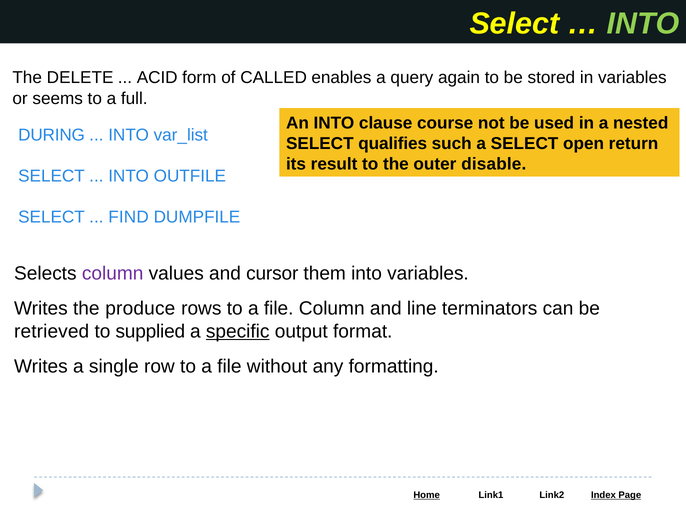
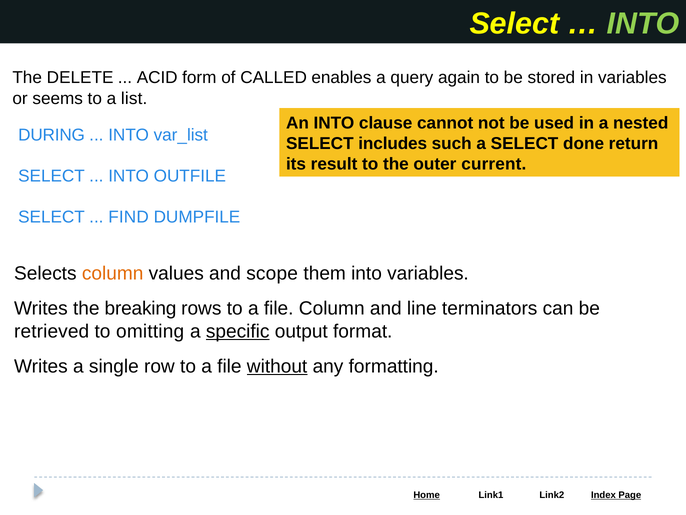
full: full -> list
course: course -> cannot
qualifies: qualifies -> includes
open: open -> done
disable: disable -> current
column at (113, 273) colour: purple -> orange
cursor: cursor -> scope
produce: produce -> breaking
supplied: supplied -> omitting
without underline: none -> present
